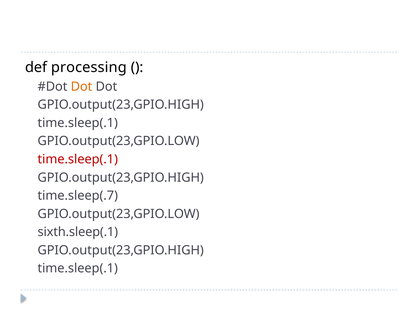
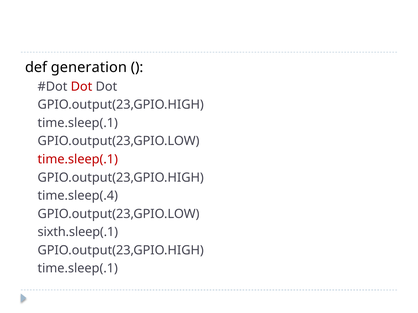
processing: processing -> generation
Dot at (82, 87) colour: orange -> red
time.sleep(.7: time.sleep(.7 -> time.sleep(.4
